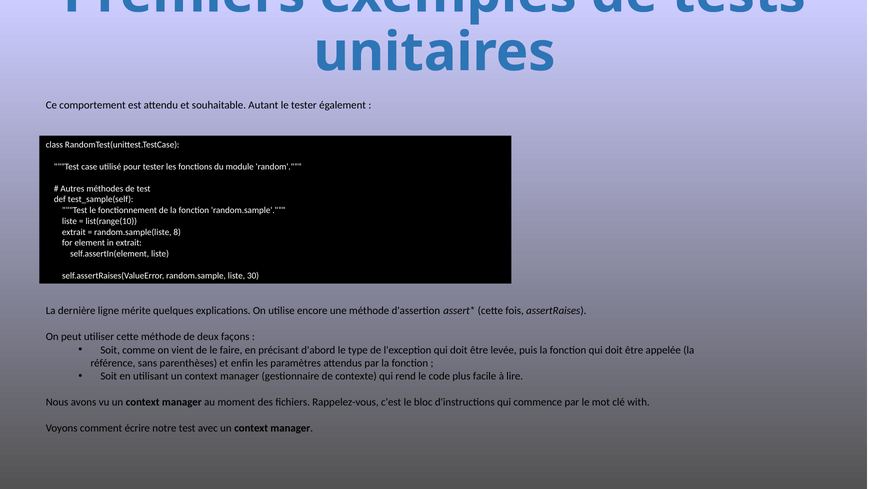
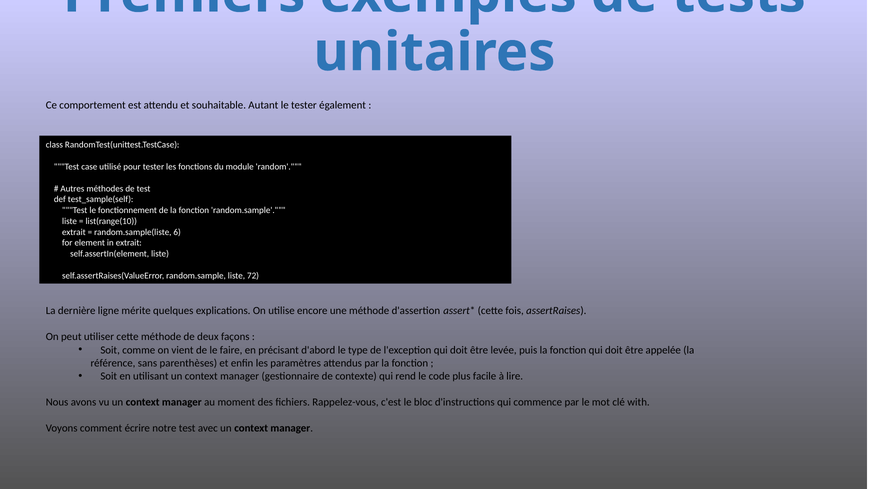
8: 8 -> 6
30: 30 -> 72
